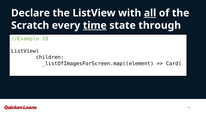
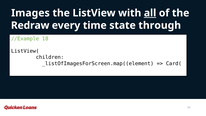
Declare: Declare -> Images
Scratch: Scratch -> Redraw
time underline: present -> none
